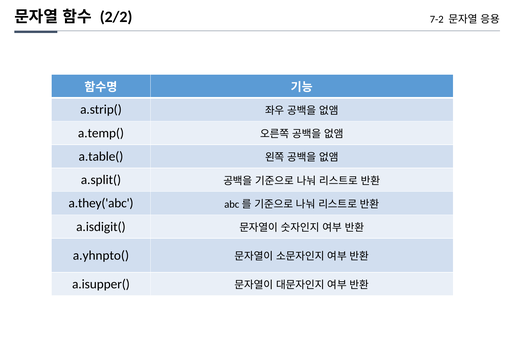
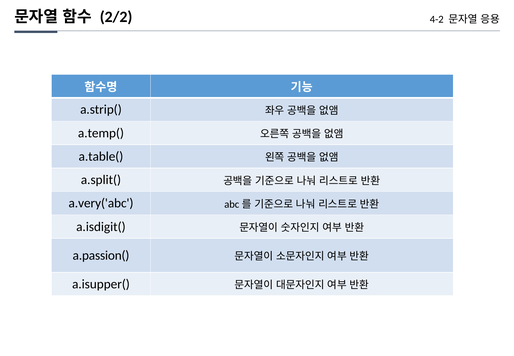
7-2: 7-2 -> 4-2
a.they('abc: a.they('abc -> a.very('abc
a.yhnpto(: a.yhnpto( -> a.passion(
